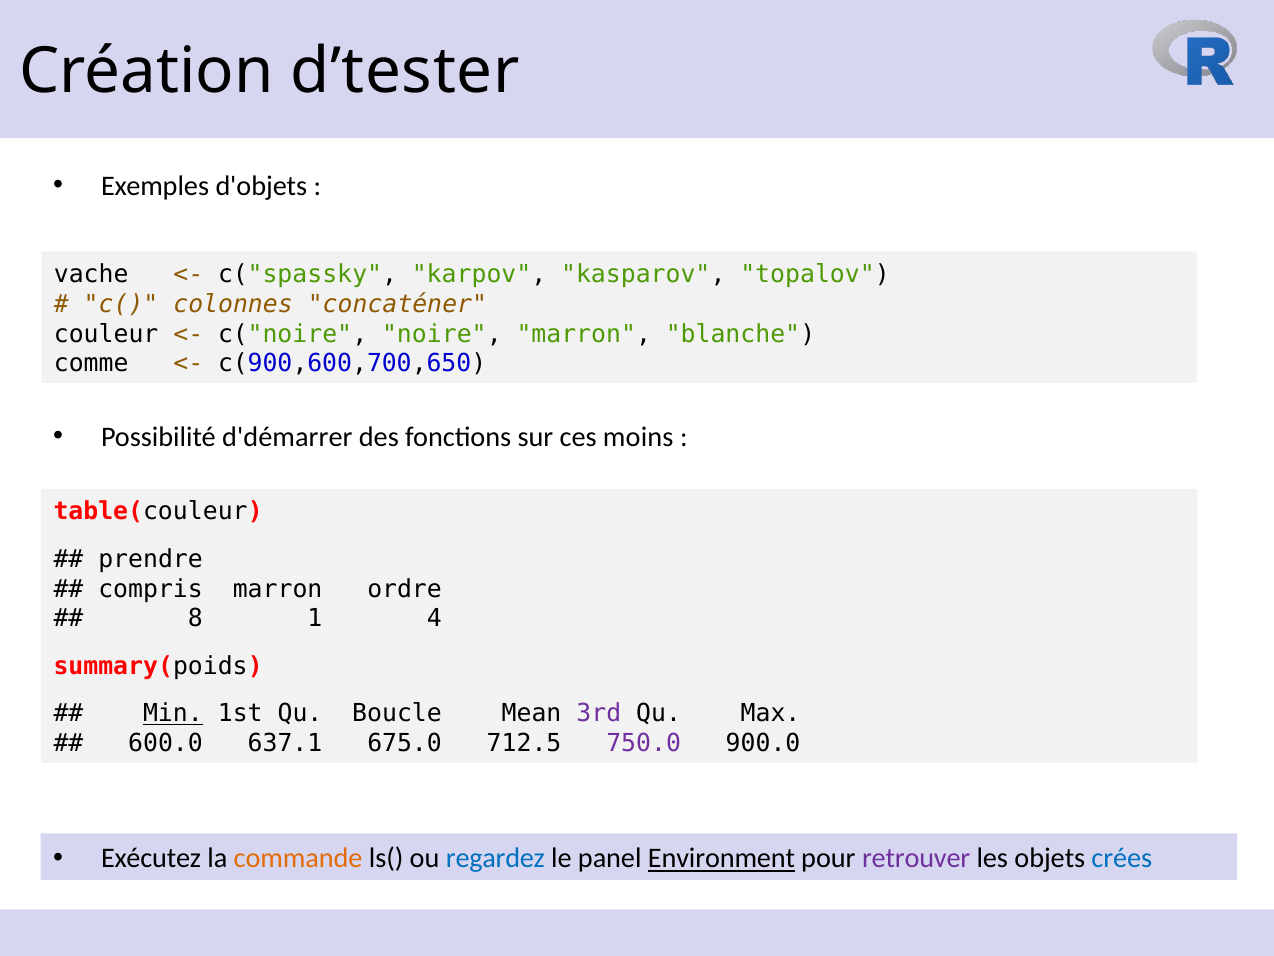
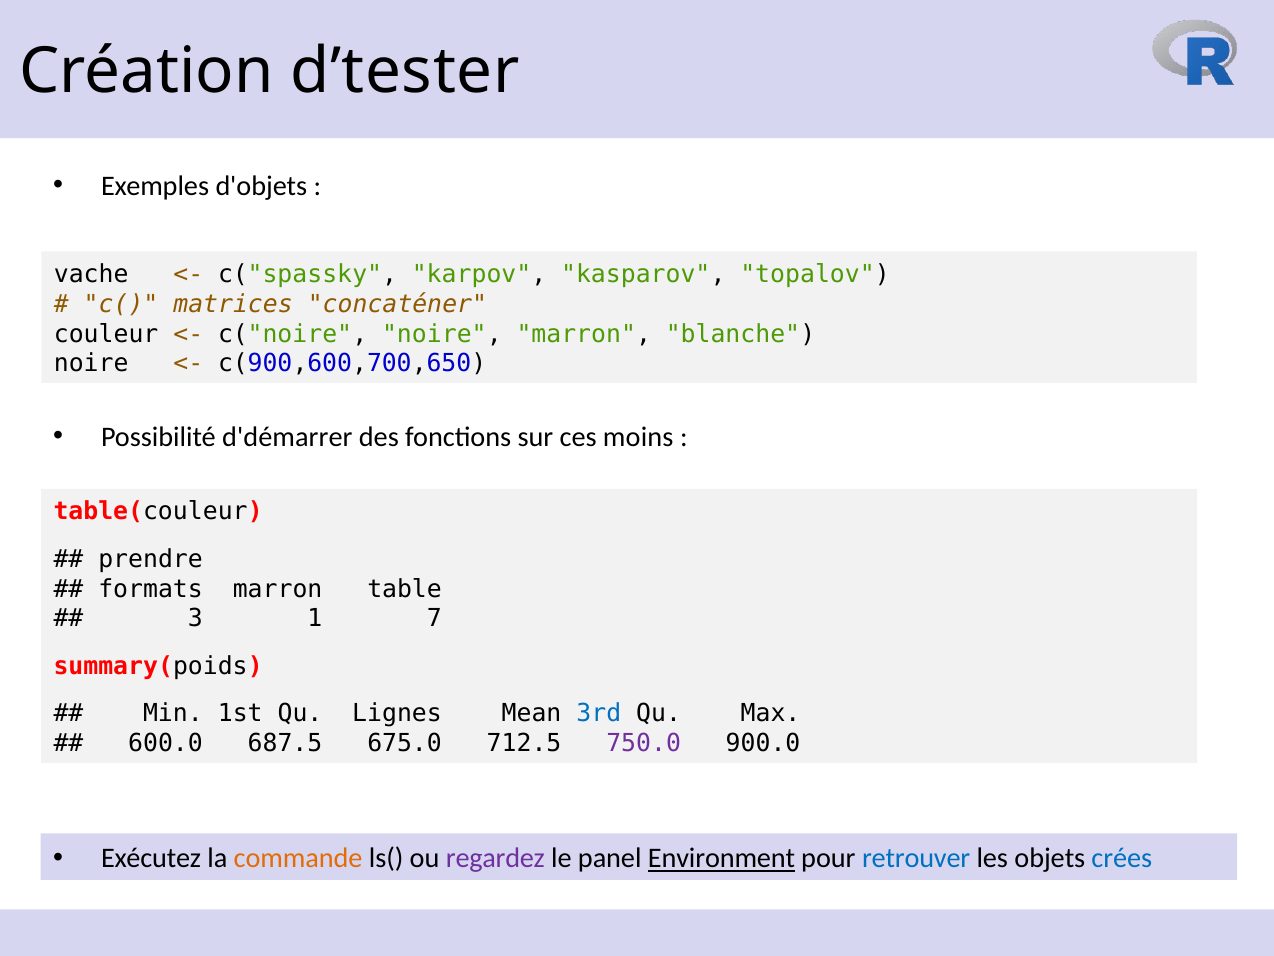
colonnes: colonnes -> matrices
comme at (91, 363): comme -> noire
compris: compris -> formats
ordre: ordre -> table
8: 8 -> 3
4: 4 -> 7
Min underline: present -> none
Boucle: Boucle -> Lignes
3rd colour: purple -> blue
637.1: 637.1 -> 687.5
regardez colour: blue -> purple
retrouver colour: purple -> blue
